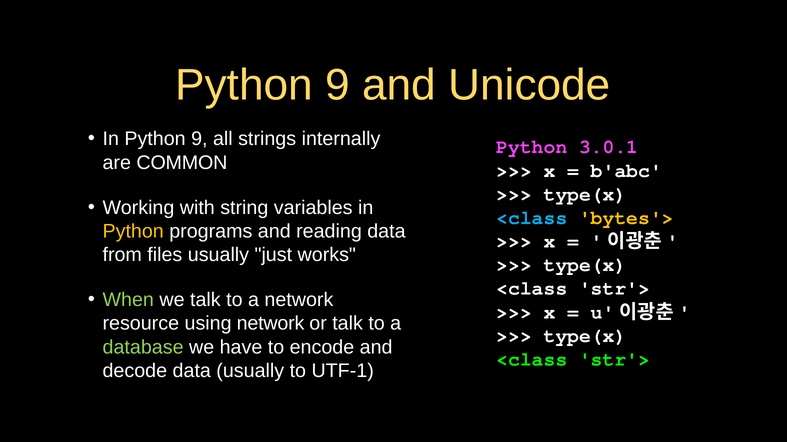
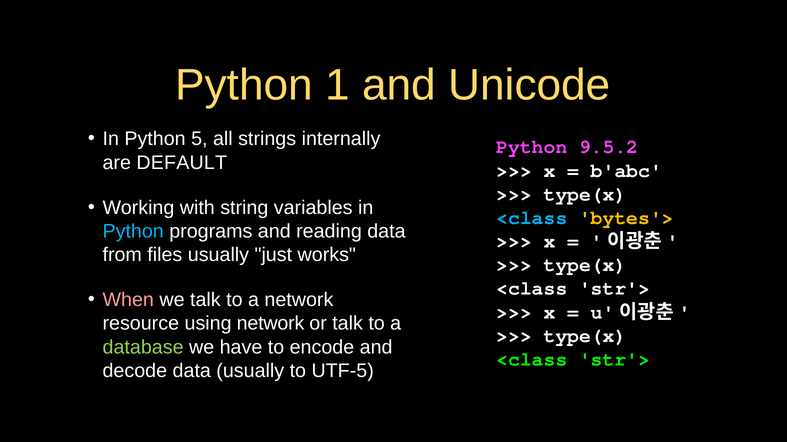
9 at (338, 85): 9 -> 1
In Python 9: 9 -> 5
3.0.1: 3.0.1 -> 9.5.2
COMMON: COMMON -> DEFAULT
Python at (133, 232) colour: yellow -> light blue
When colour: light green -> pink
UTF-1: UTF-1 -> UTF-5
